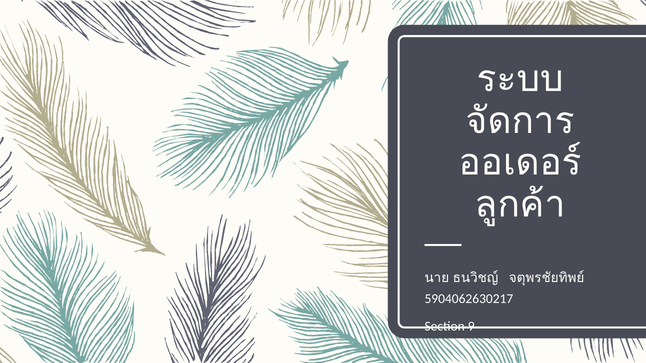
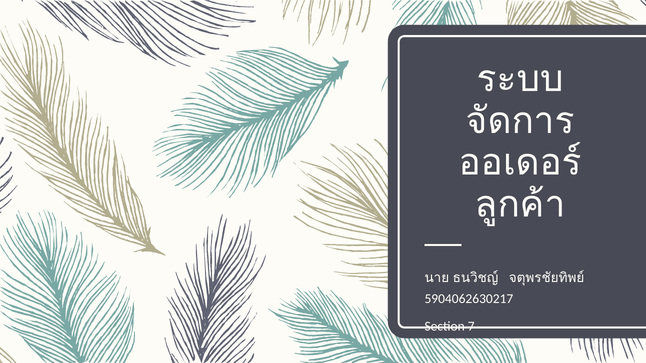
9: 9 -> 7
